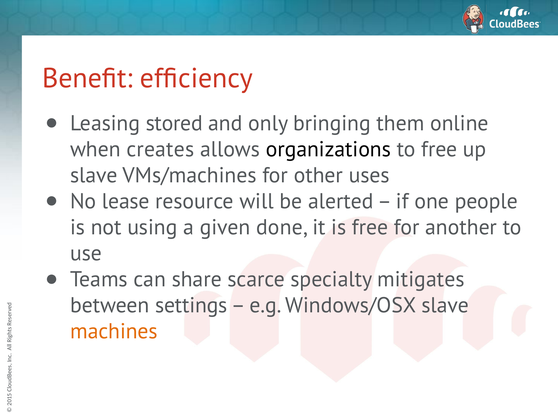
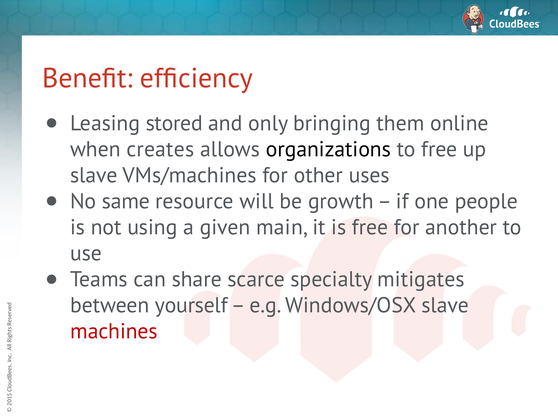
lease: lease -> same
alerted: alerted -> growth
done: done -> main
settings: settings -> yourself
machines colour: orange -> red
